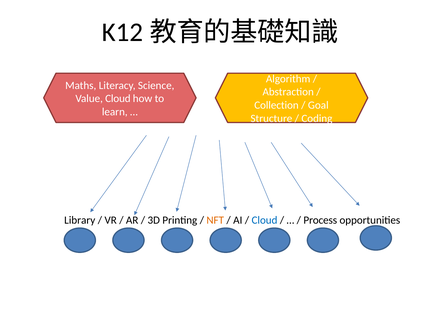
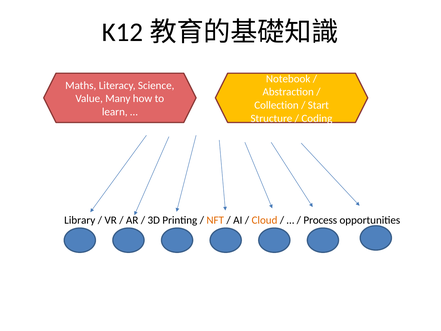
Algorithm: Algorithm -> Notebook
Value Cloud: Cloud -> Many
Goal: Goal -> Start
Cloud at (265, 220) colour: blue -> orange
